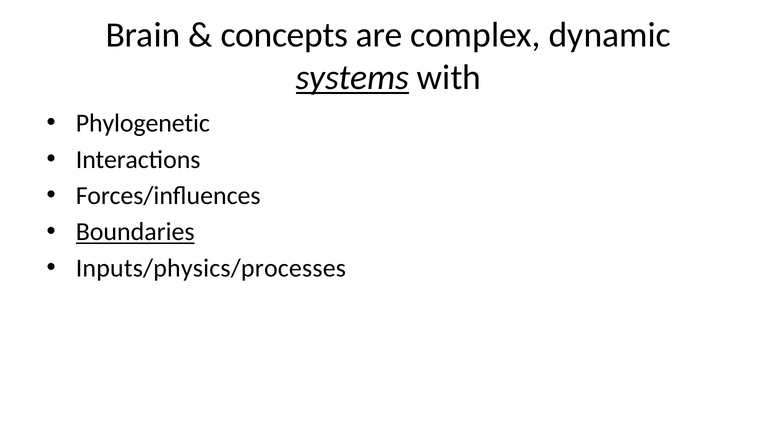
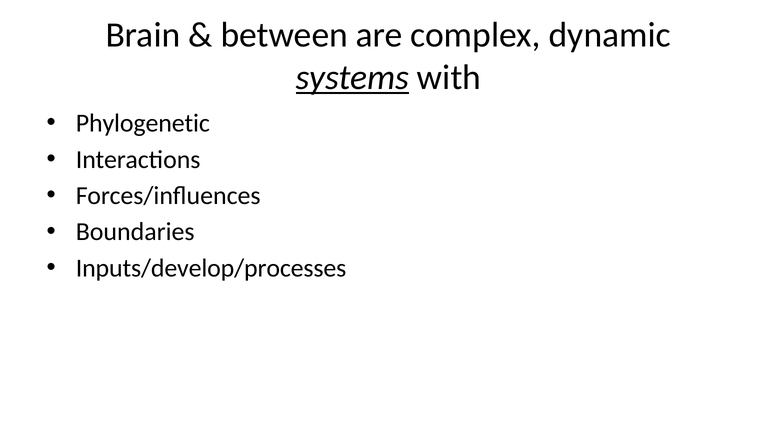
concepts: concepts -> between
Boundaries underline: present -> none
Inputs/physics/processes: Inputs/physics/processes -> Inputs/develop/processes
